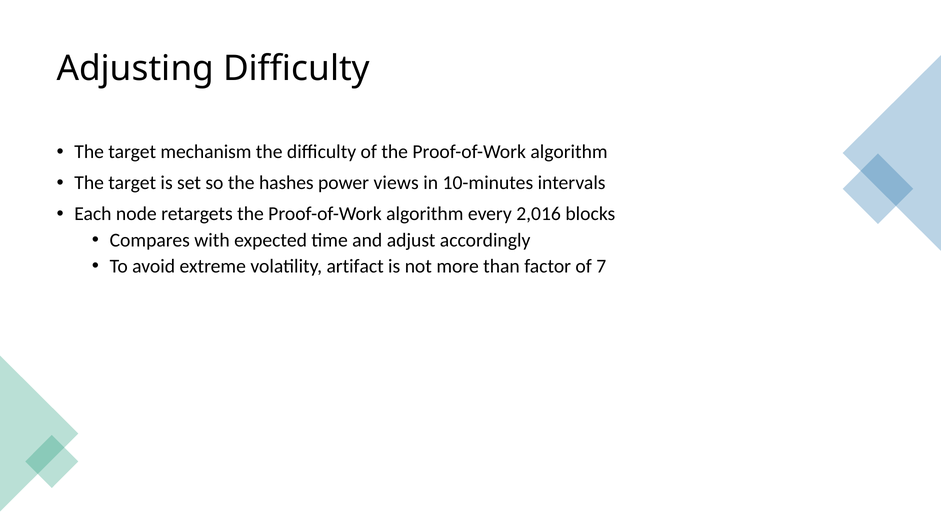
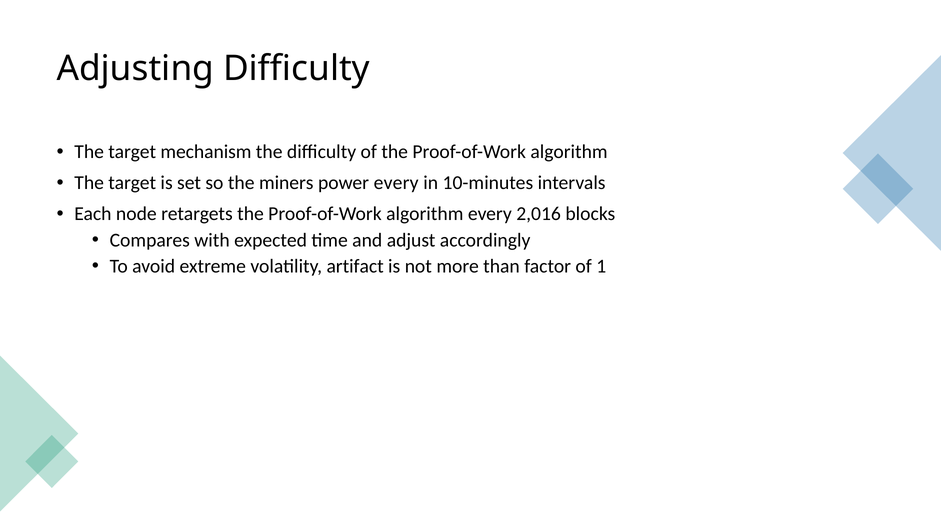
hashes: hashes -> miners
power views: views -> every
7: 7 -> 1
